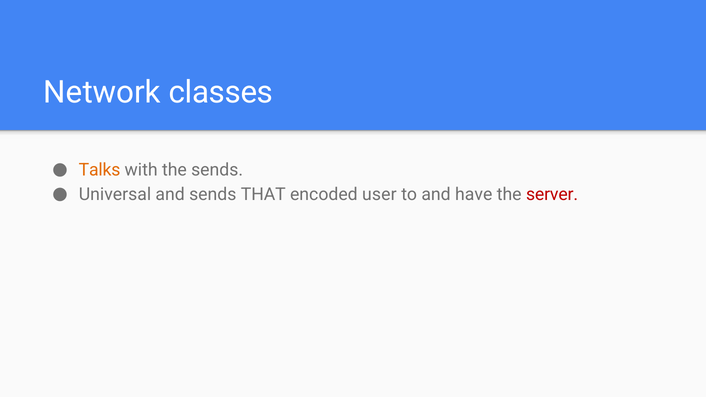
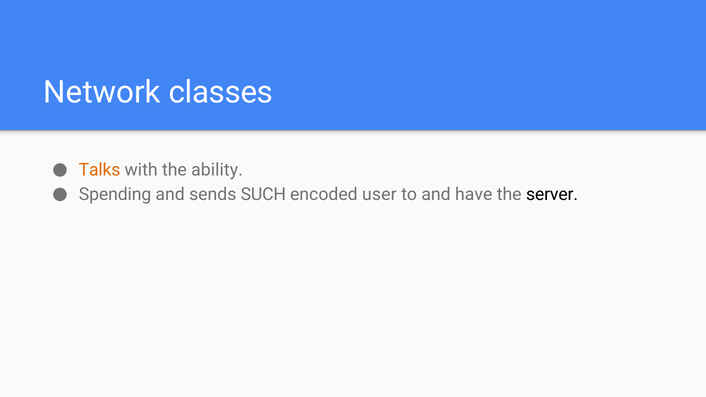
the sends: sends -> ability
Universal: Universal -> Spending
THAT: THAT -> SUCH
server colour: red -> black
